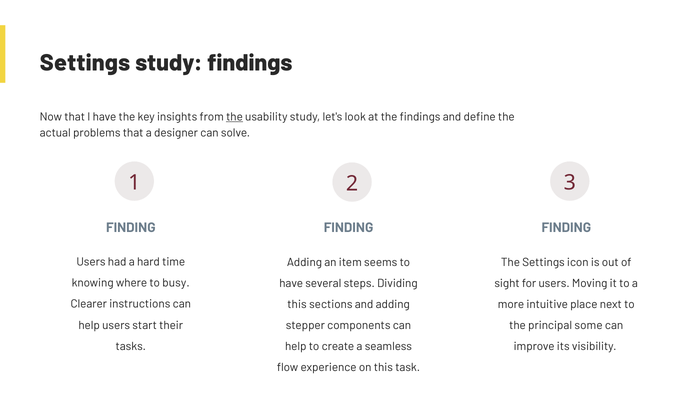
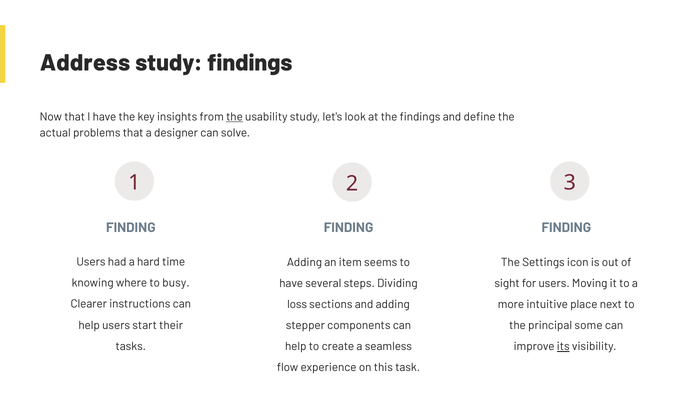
Settings at (85, 63): Settings -> Address
this at (297, 304): this -> loss
its underline: none -> present
